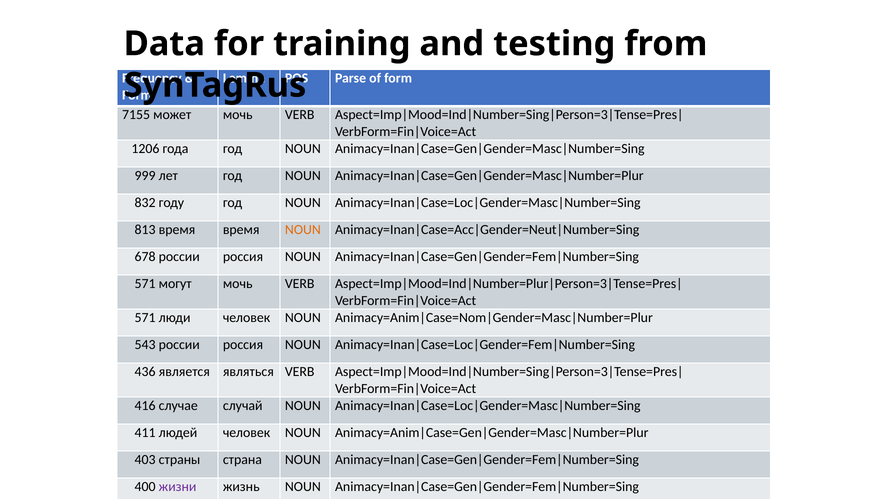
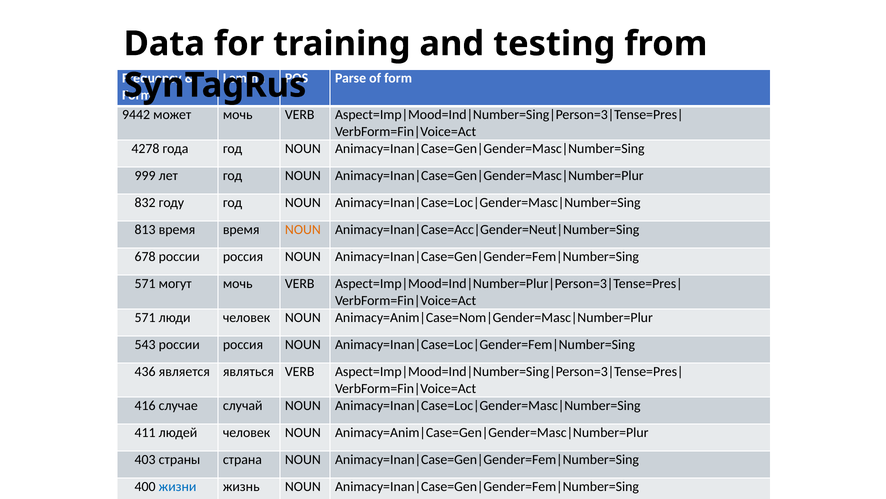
7155: 7155 -> 9442
1206: 1206 -> 4278
жизни colour: purple -> blue
